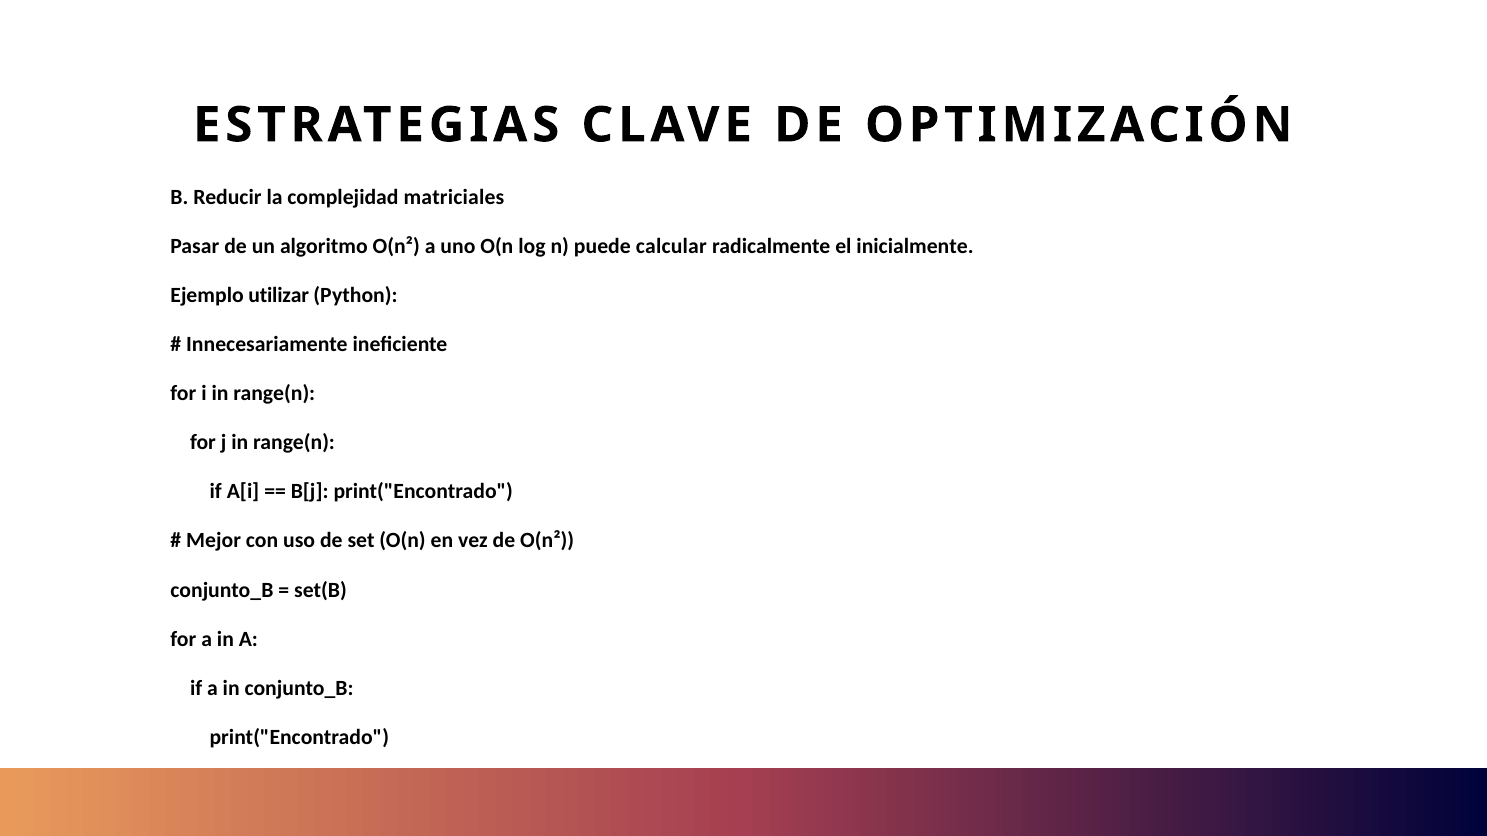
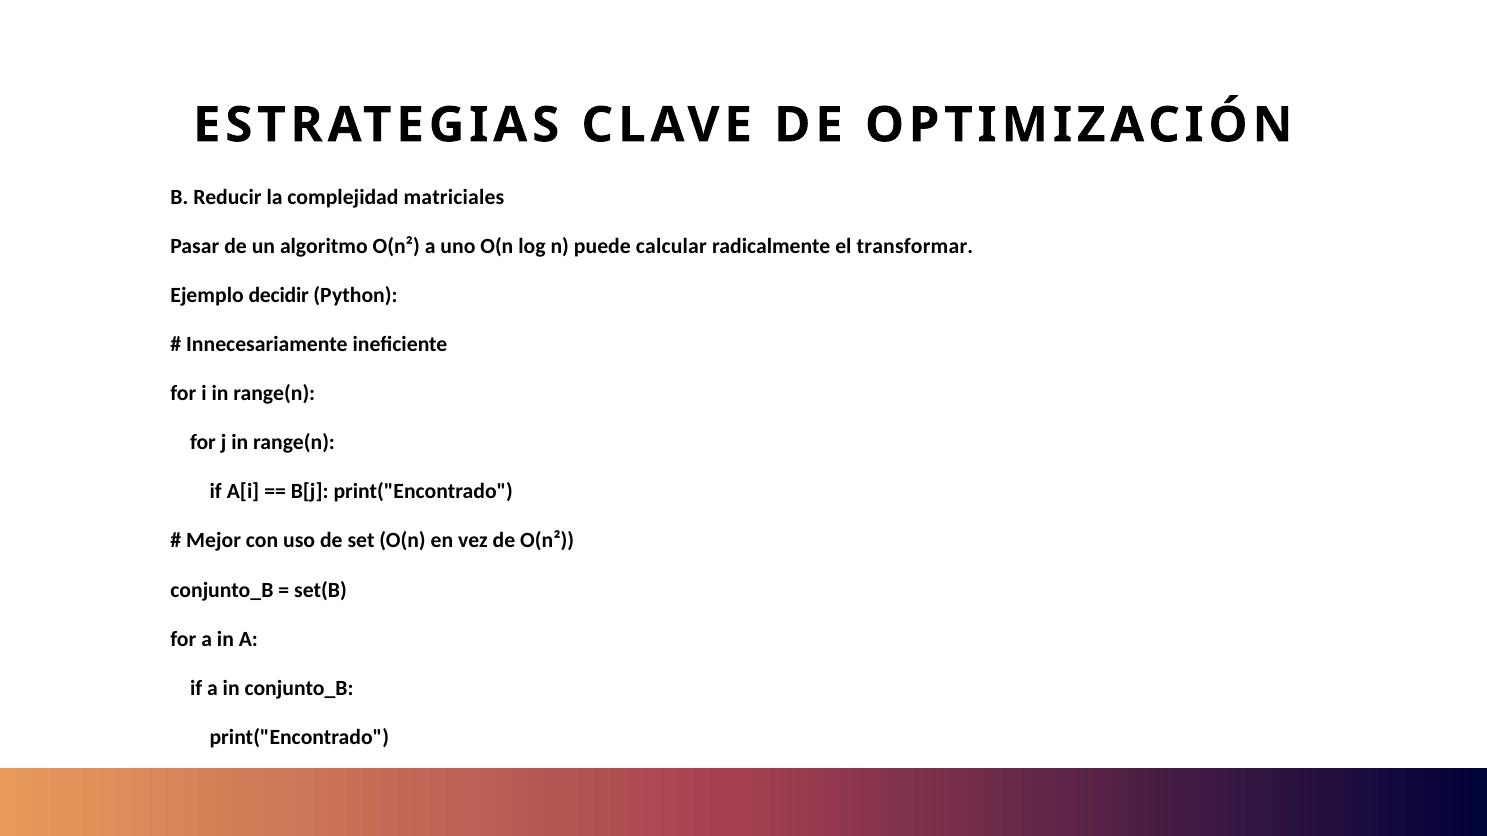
inicialmente: inicialmente -> transformar
utilizar: utilizar -> decidir
